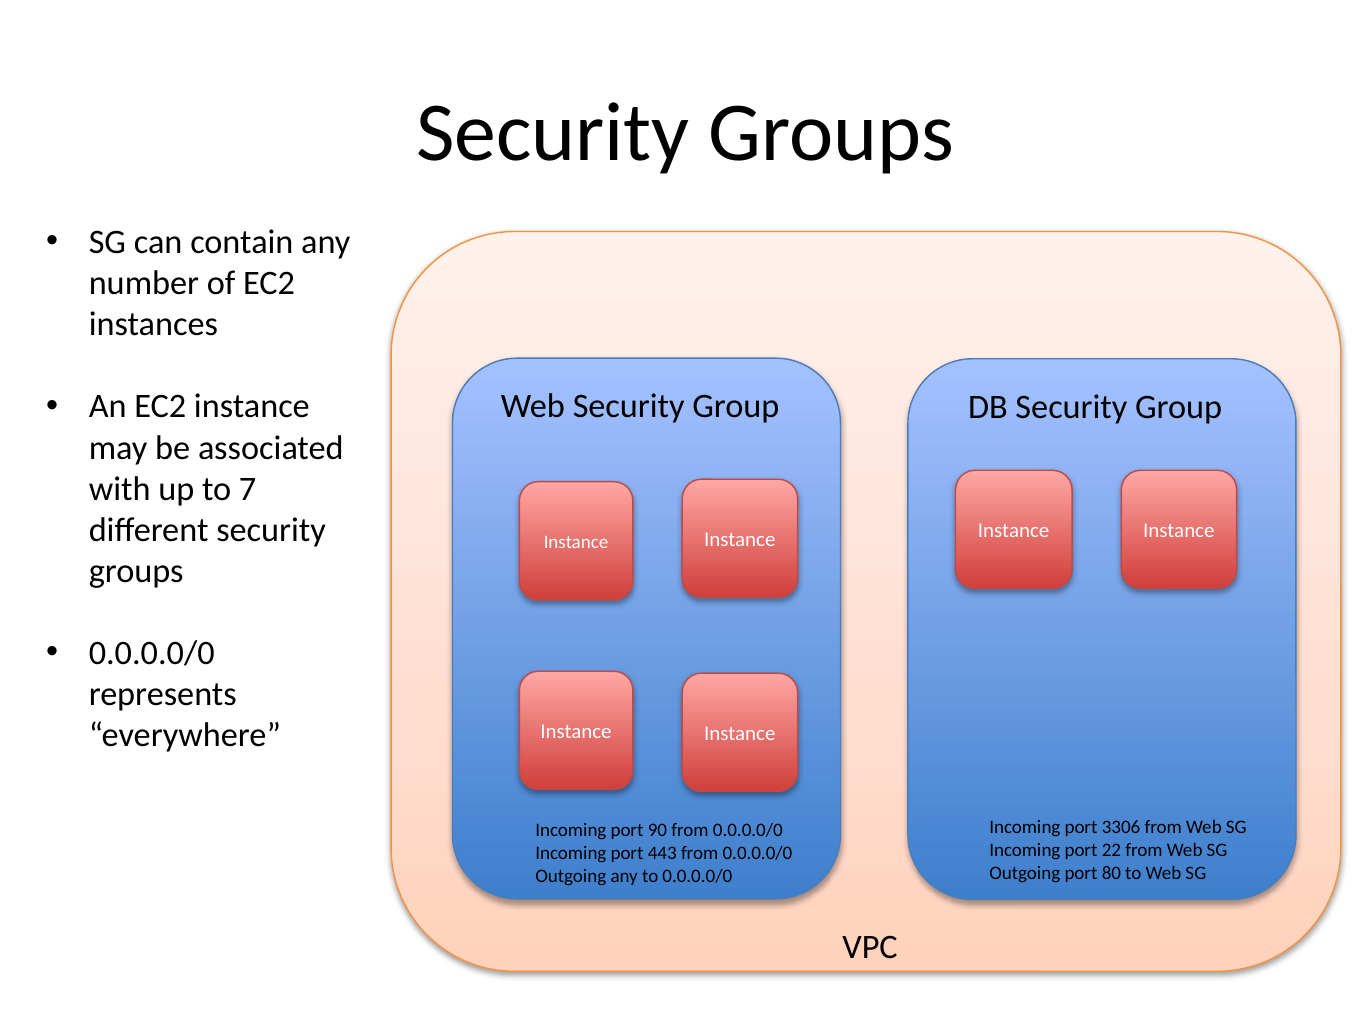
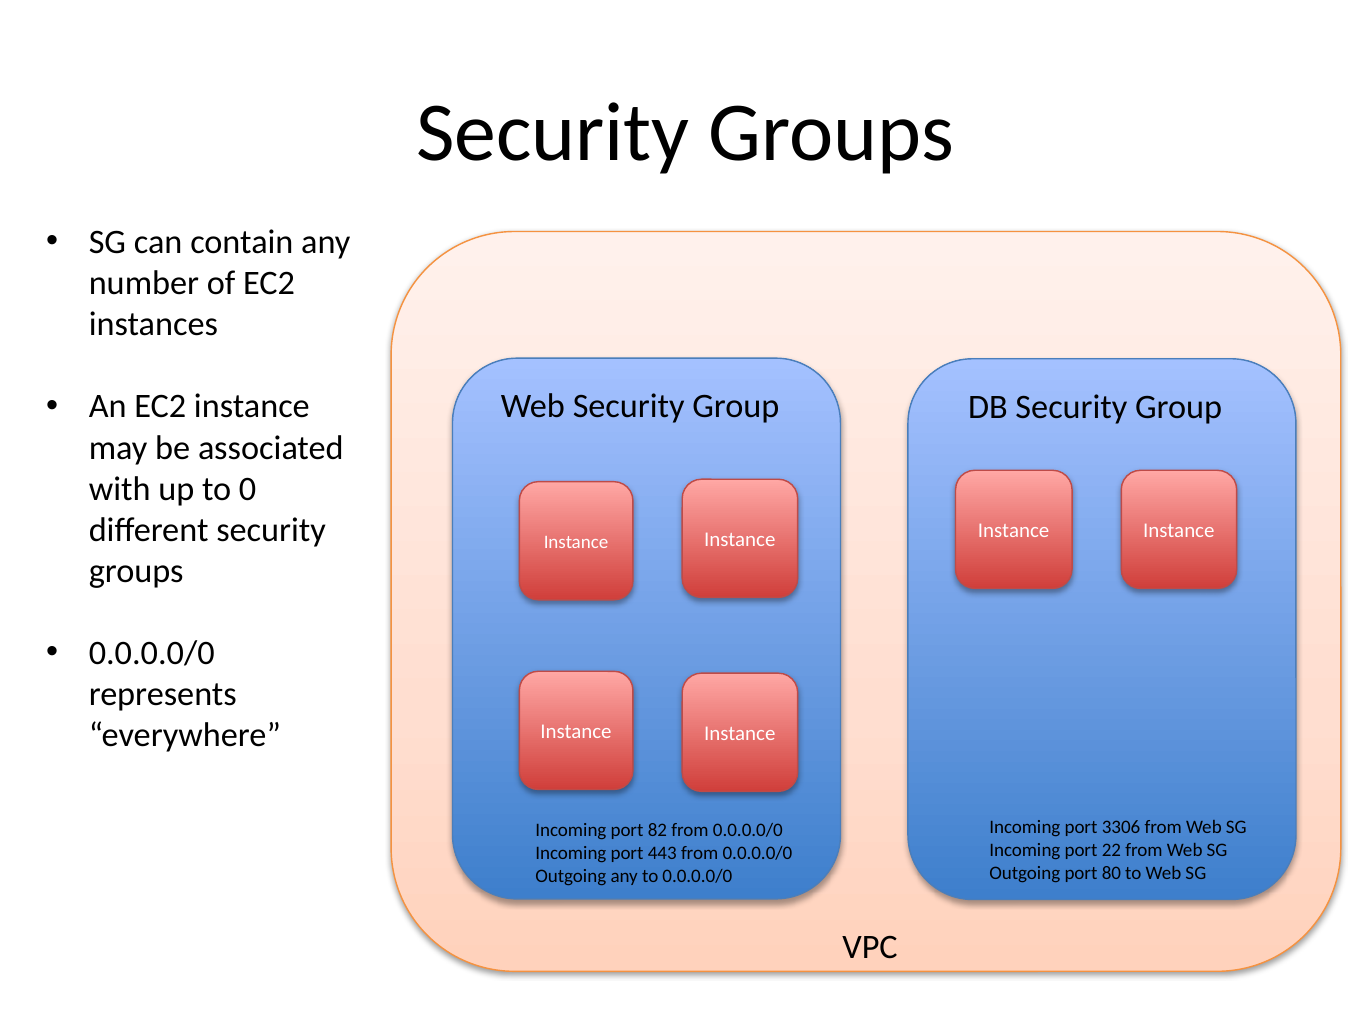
7: 7 -> 0
90: 90 -> 82
